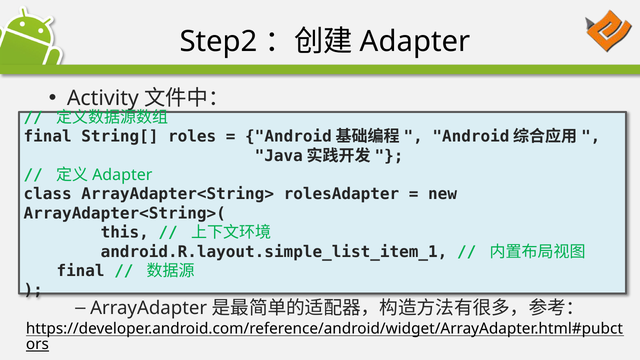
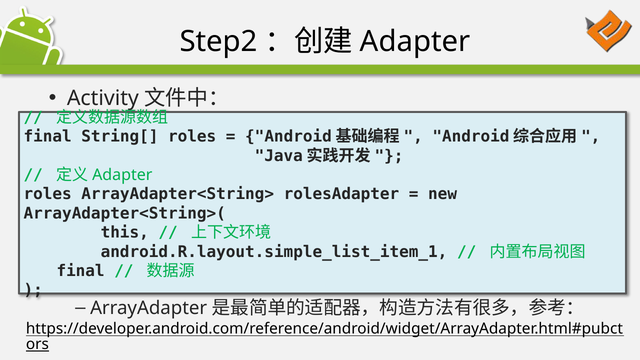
class at (48, 194): class -> roles
